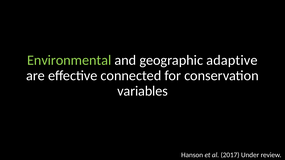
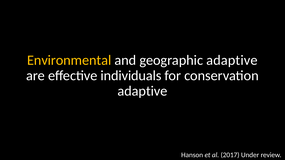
Environmental colour: light green -> yellow
connected: connected -> individuals
variables at (143, 91): variables -> adaptive
